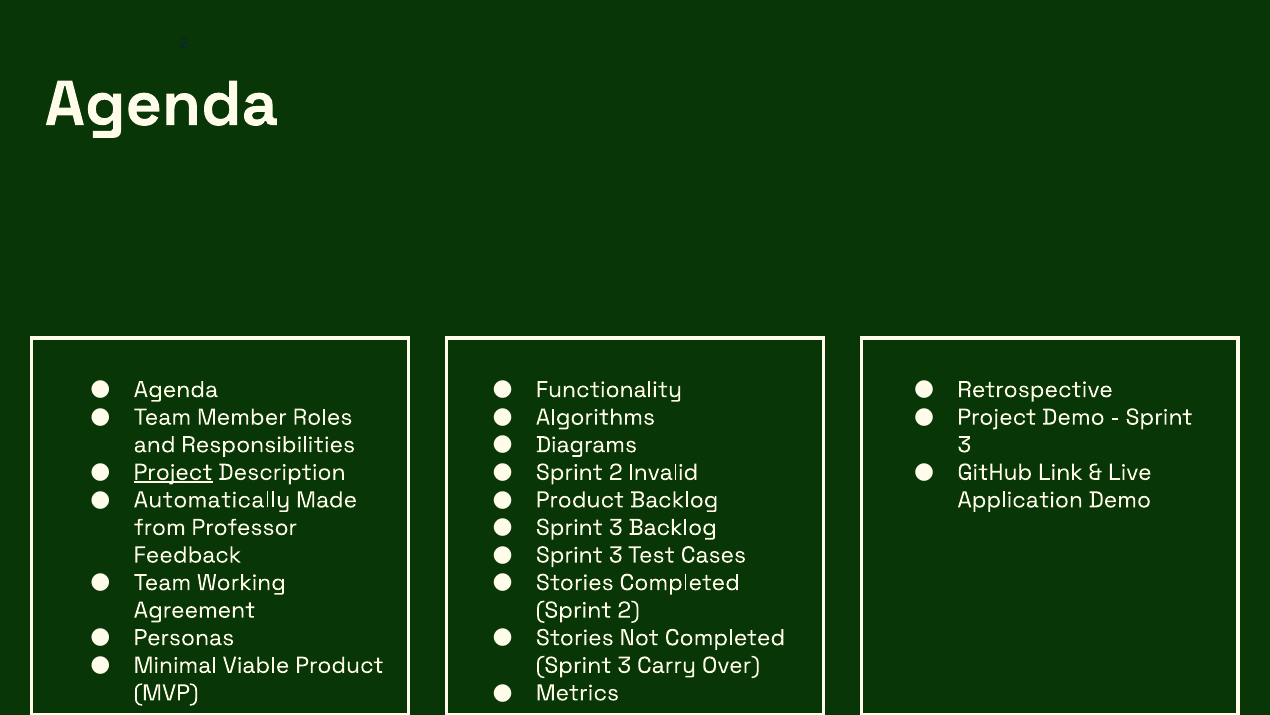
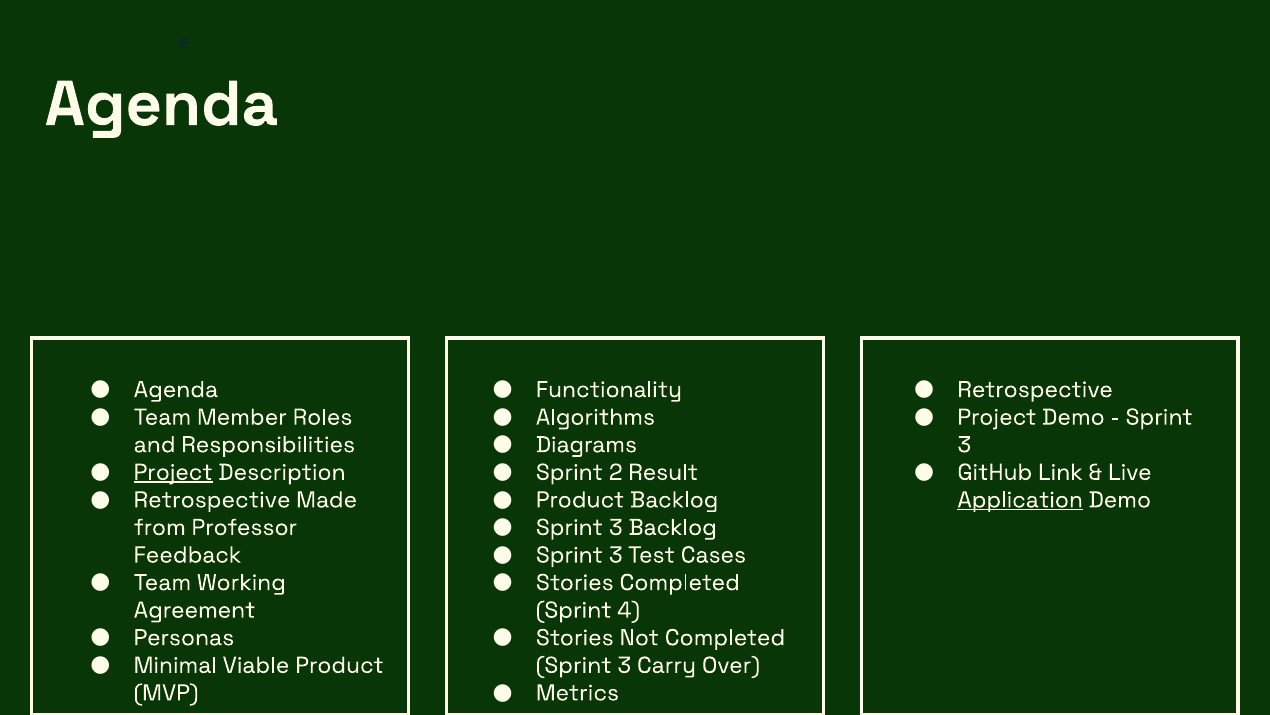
Invalid: Invalid -> Result
Automatically at (212, 499): Automatically -> Retrospective
Application underline: none -> present
2 at (629, 610): 2 -> 4
